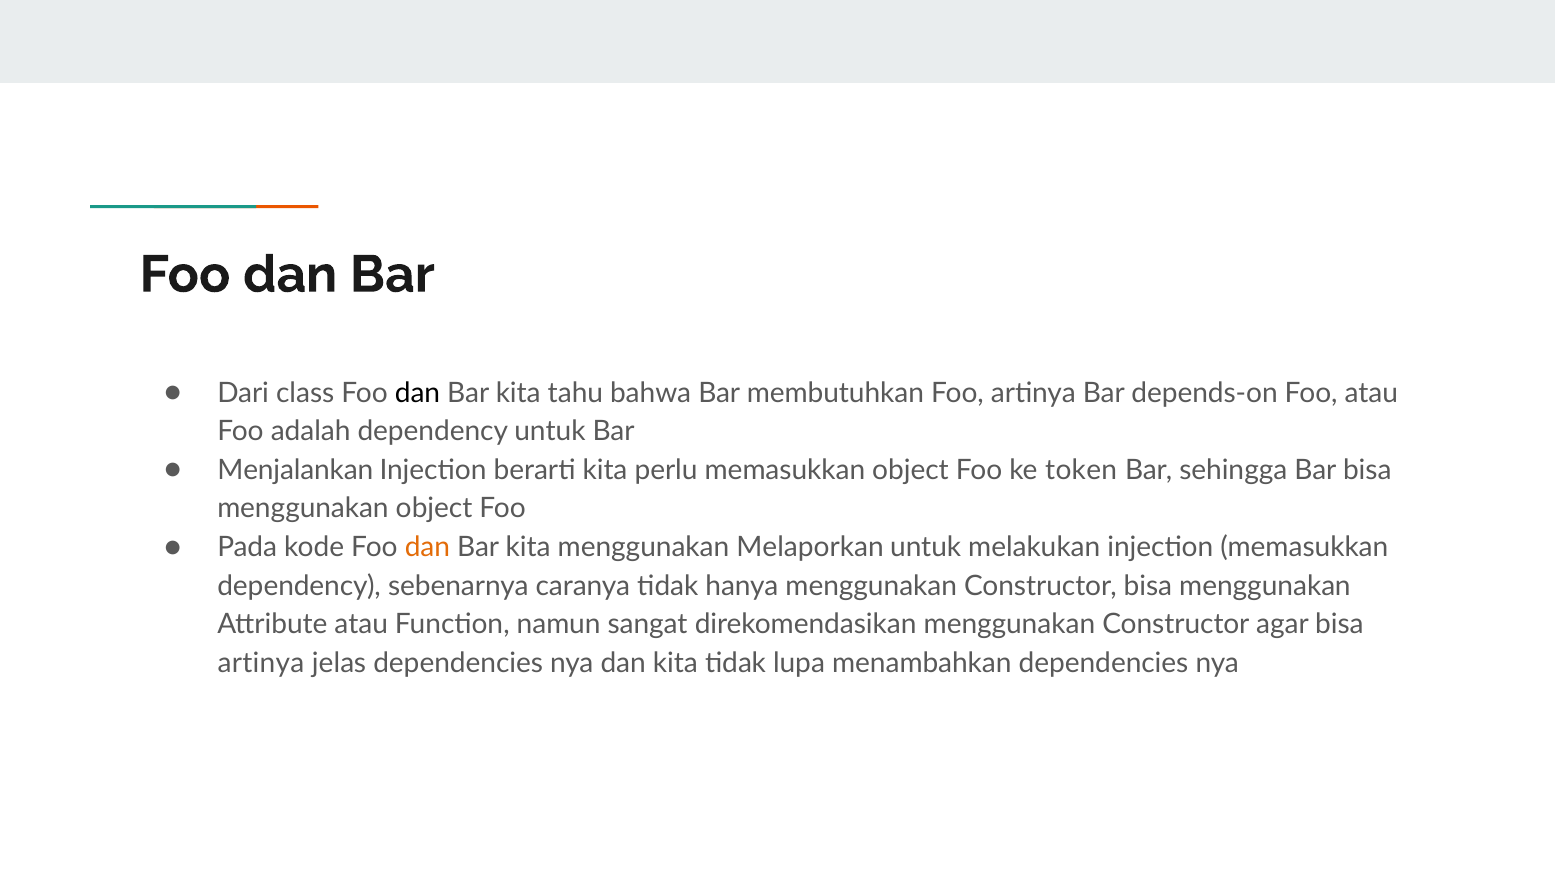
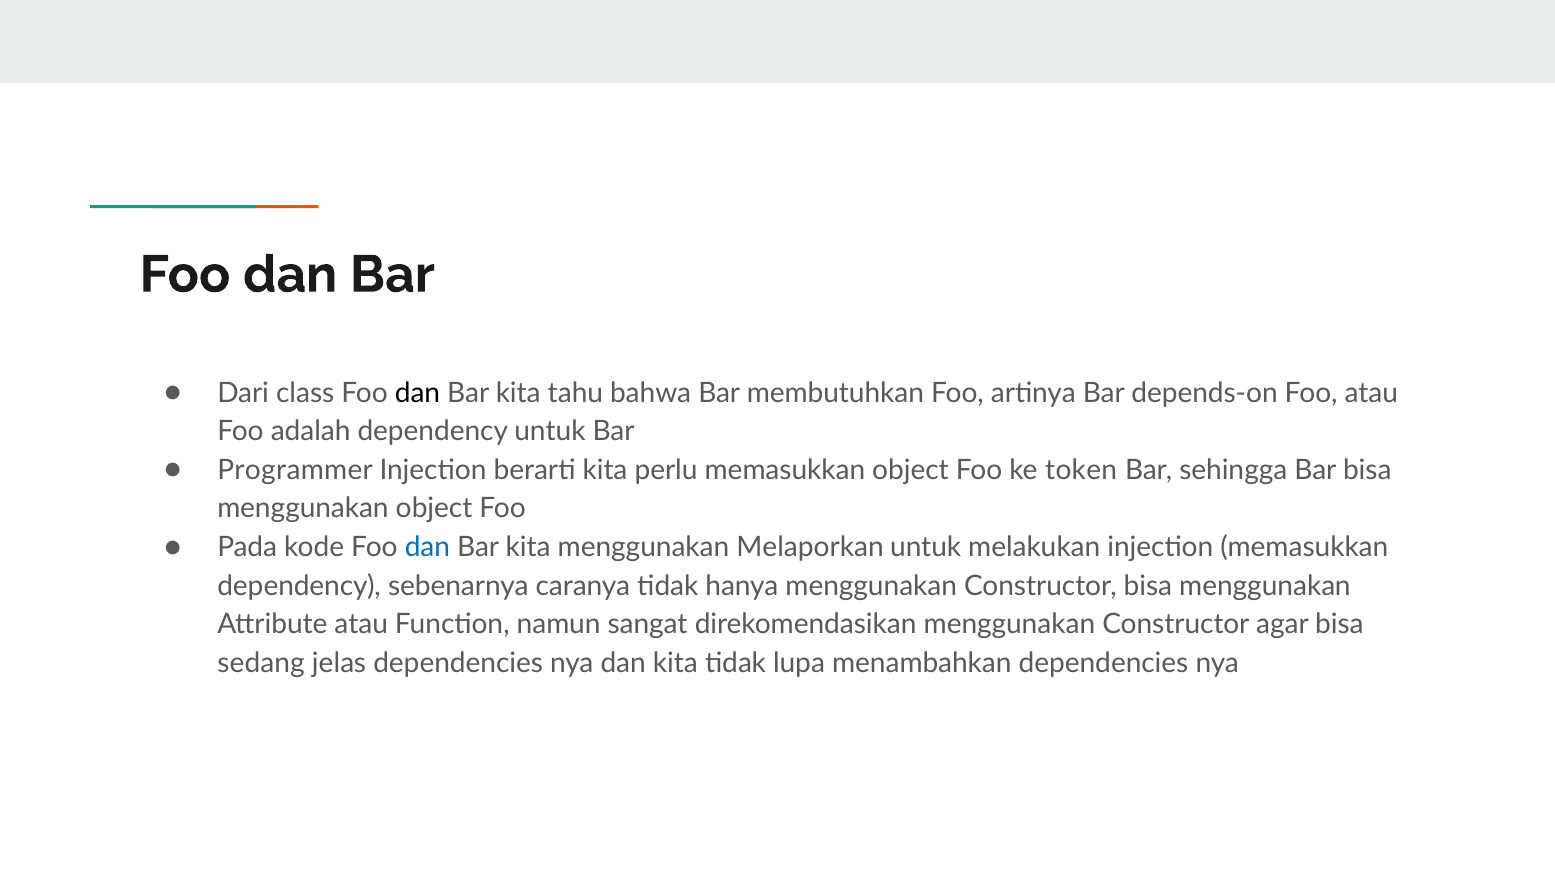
Menjalankan: Menjalankan -> Programmer
dan at (427, 547) colour: orange -> blue
artinya at (261, 663): artinya -> sedang
